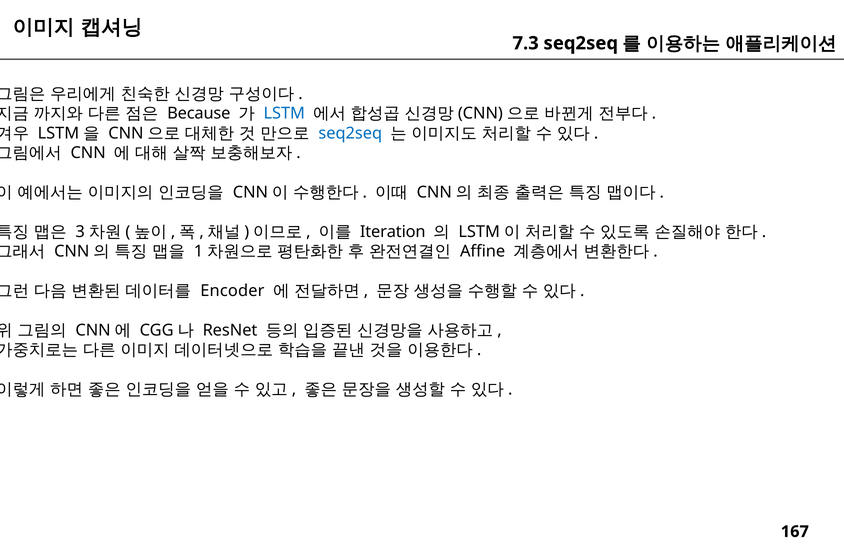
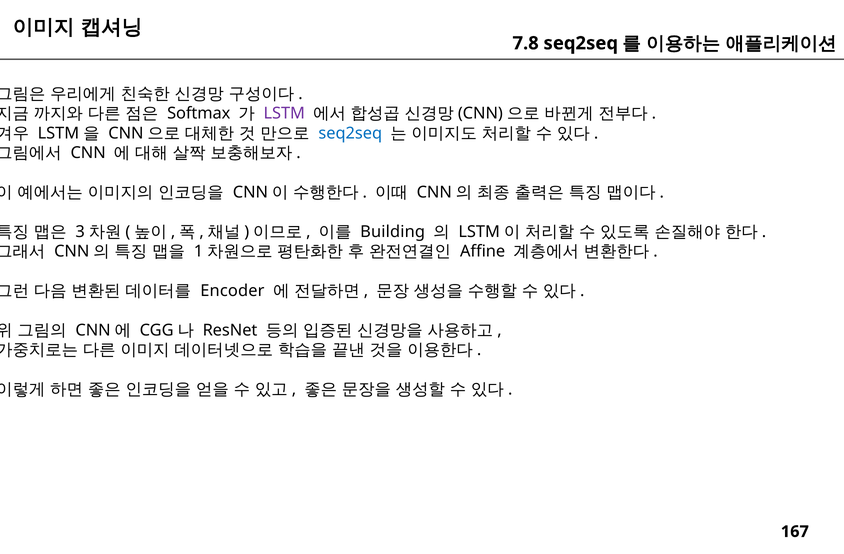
7.3: 7.3 -> 7.8
Because: Because -> Softmax
LSTM colour: blue -> purple
Iteration: Iteration -> Building
